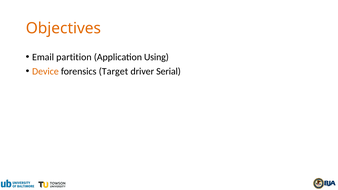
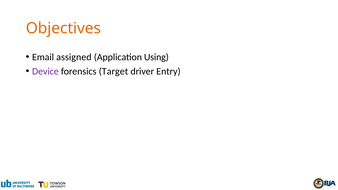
partition: partition -> assigned
Device colour: orange -> purple
Serial: Serial -> Entry
